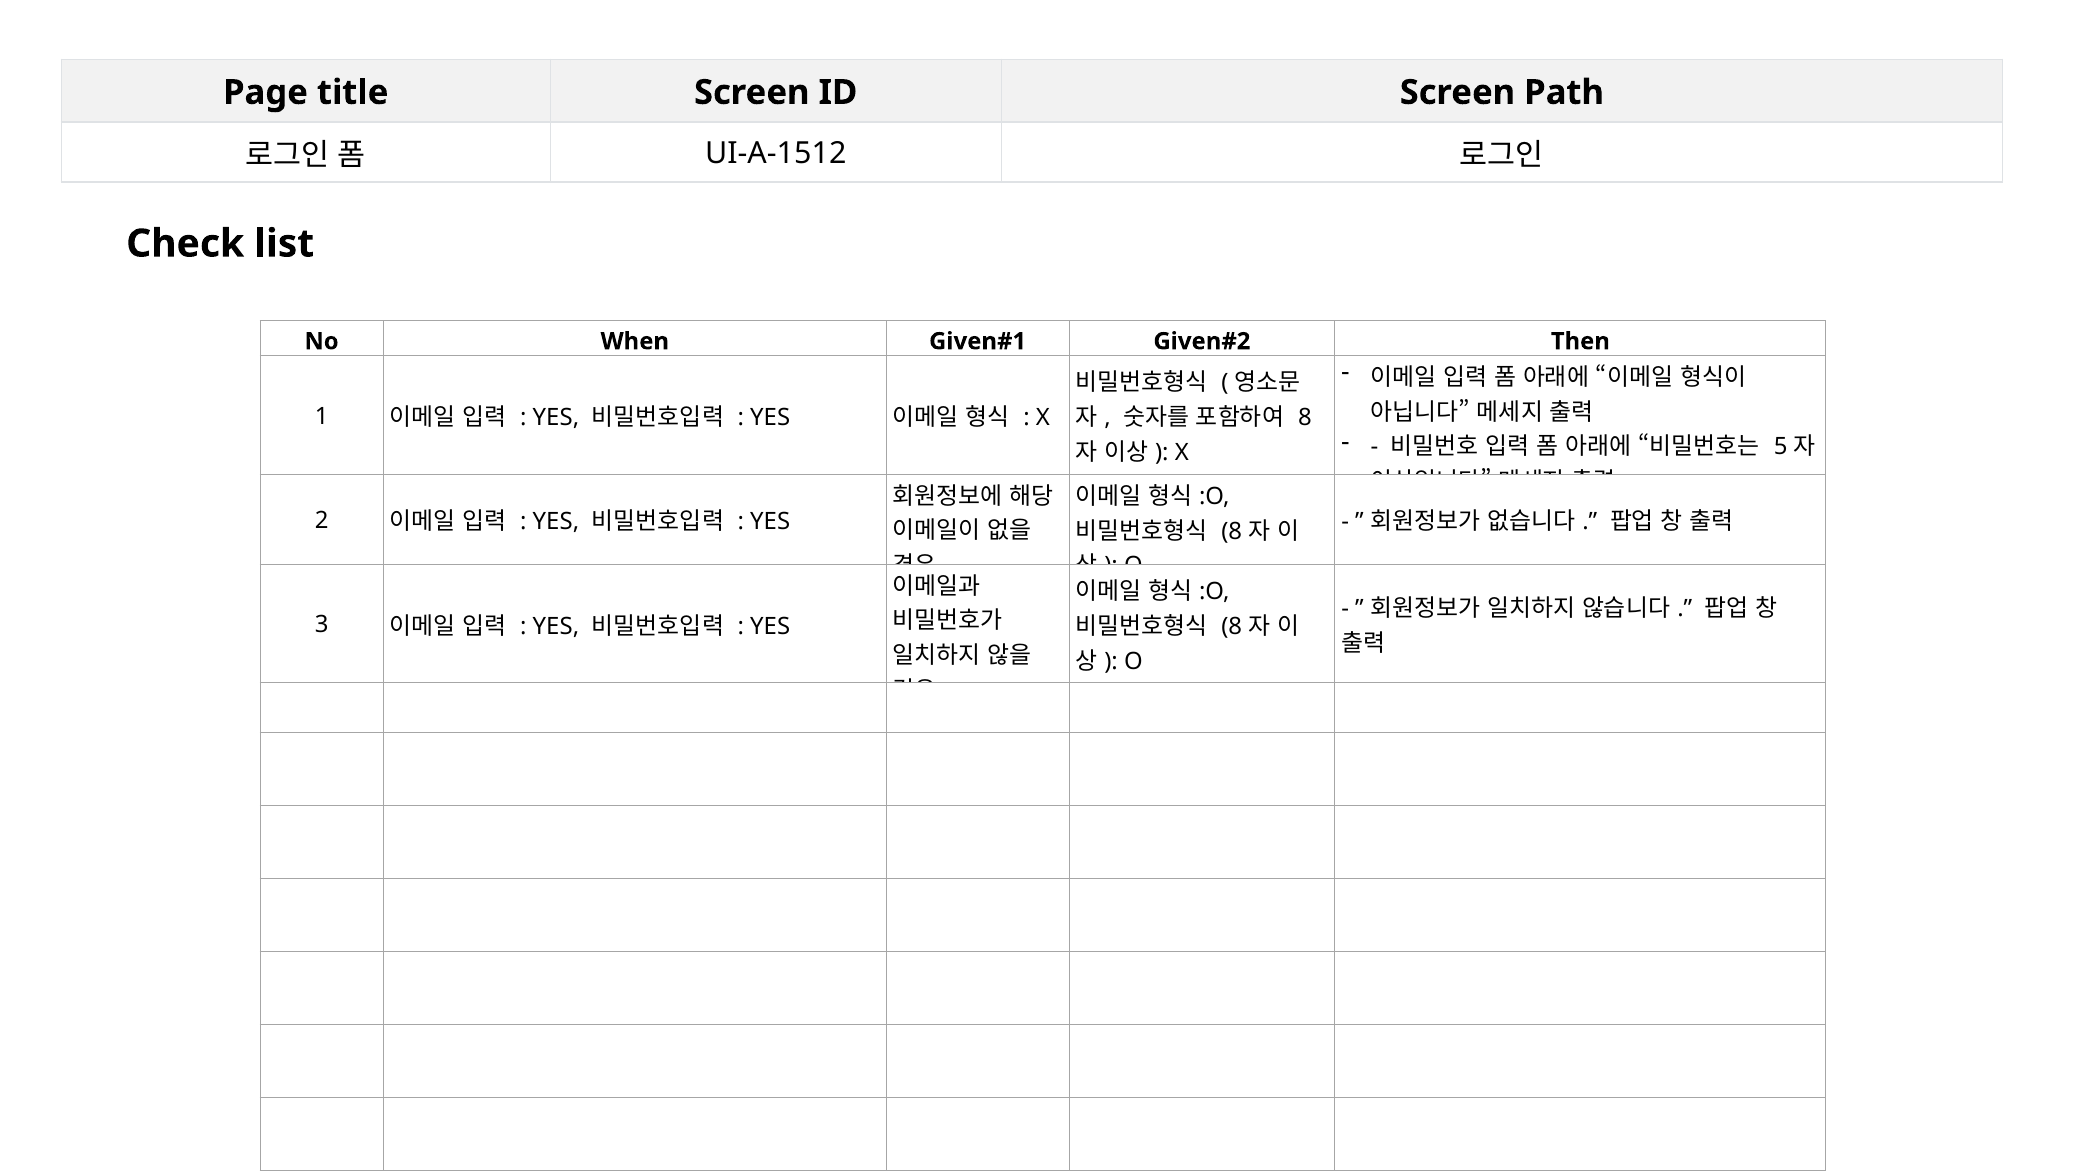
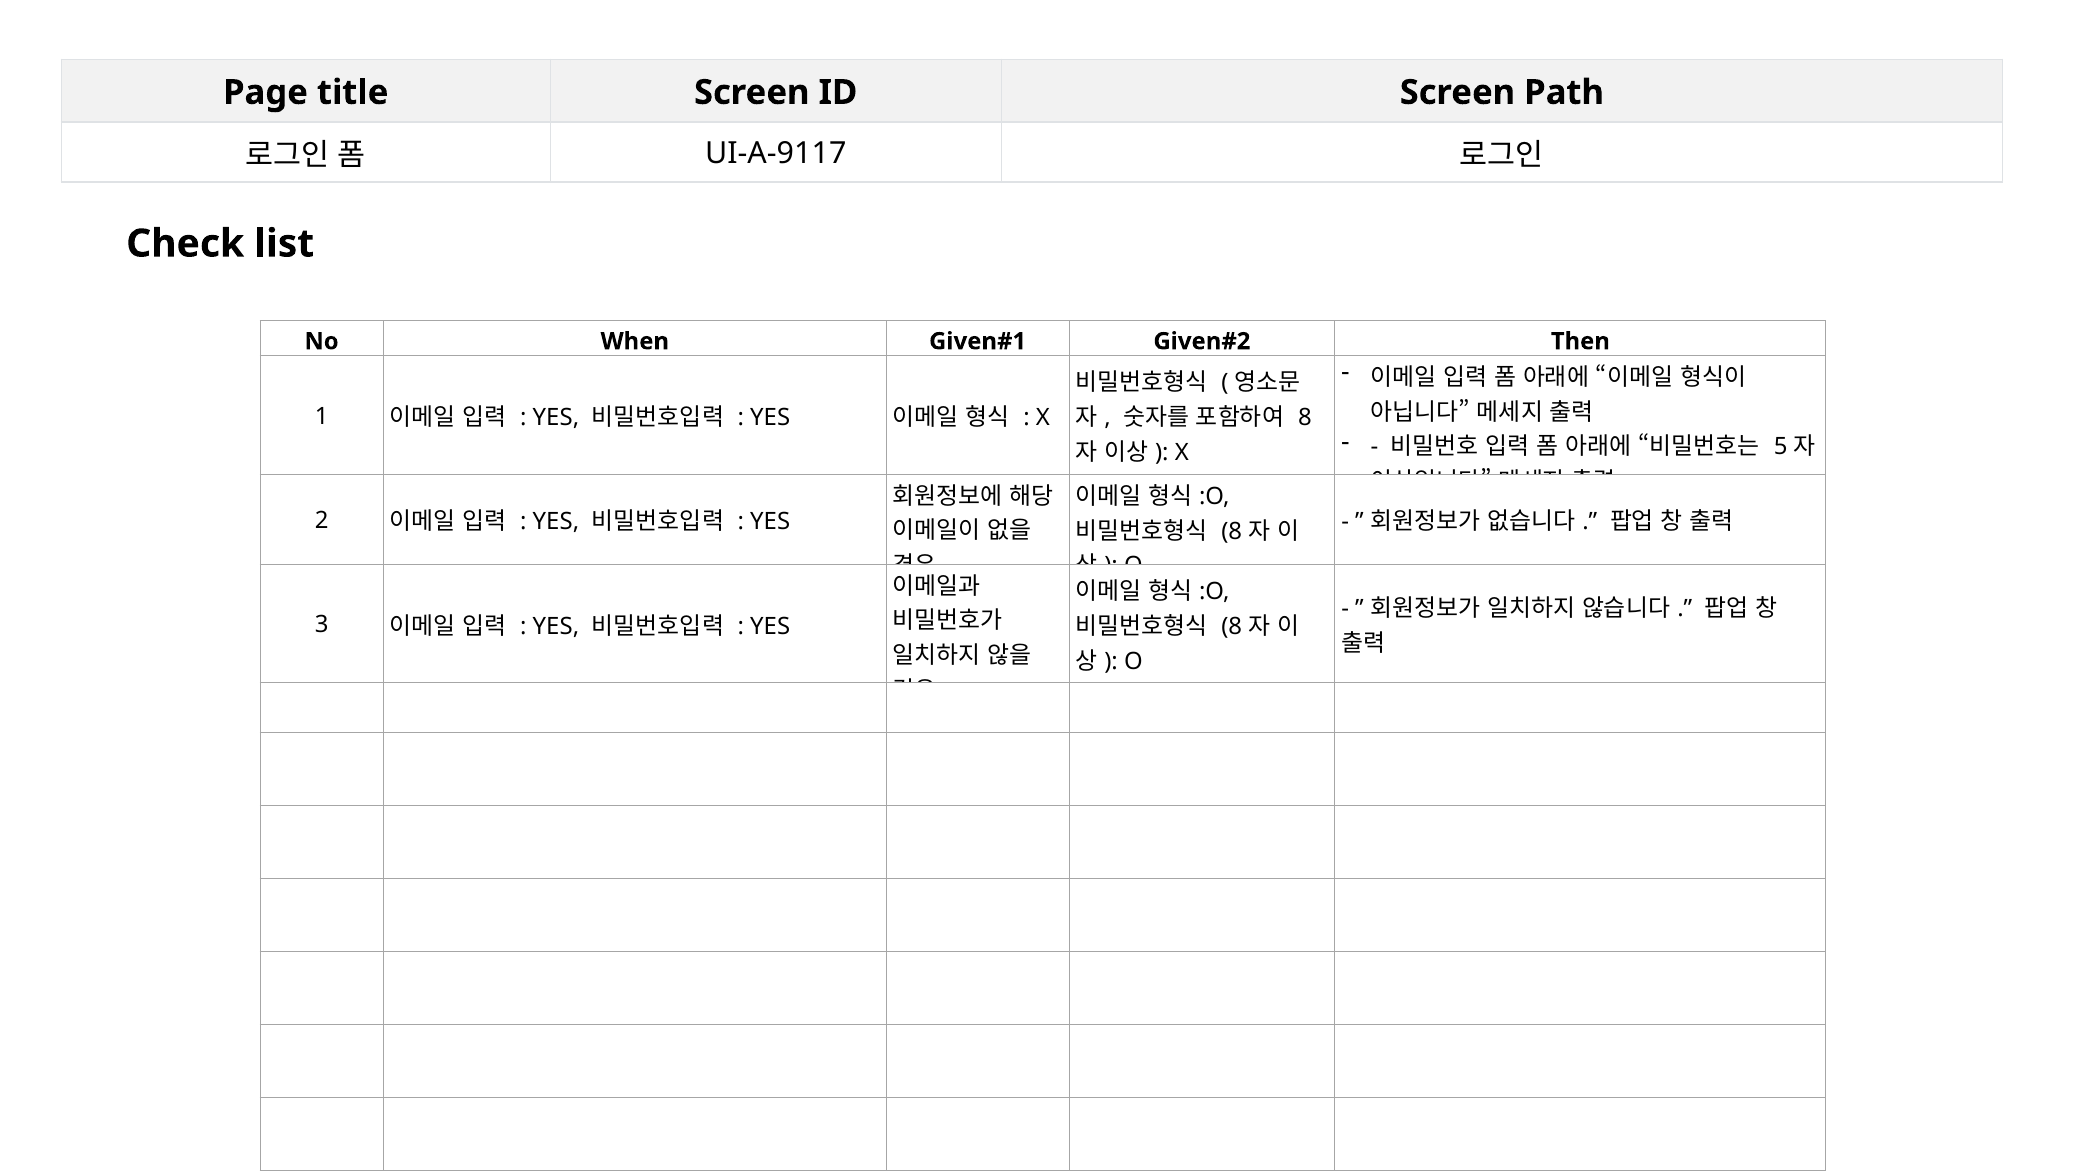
UI-A-1512: UI-A-1512 -> UI-A-9117
